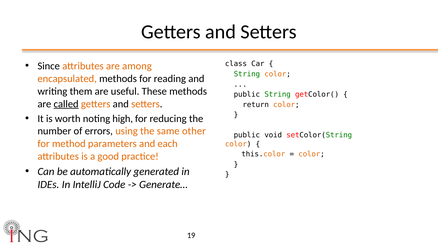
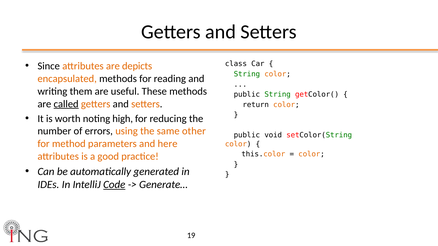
among: among -> depicts
each: each -> here
Code underline: none -> present
